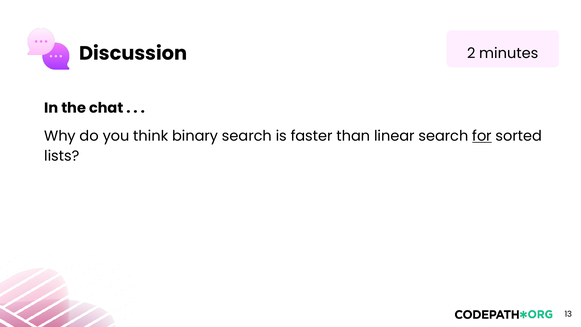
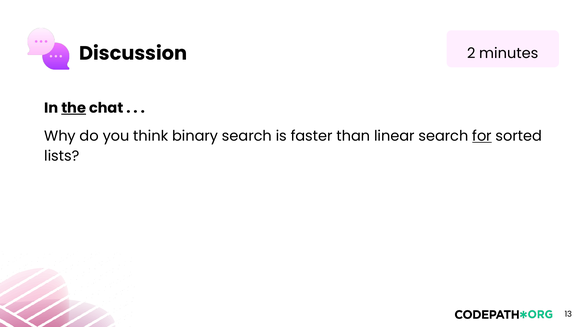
the underline: none -> present
